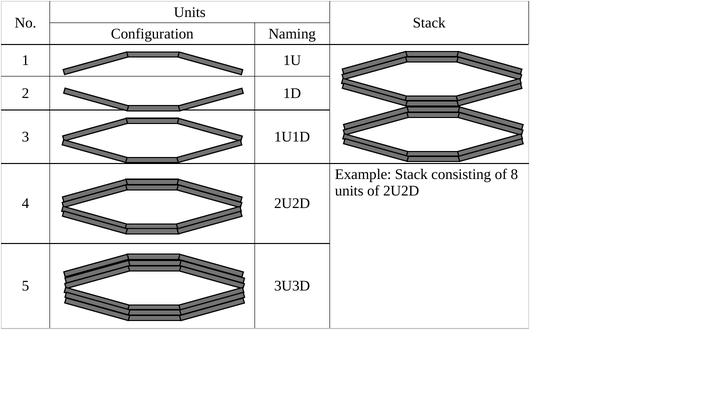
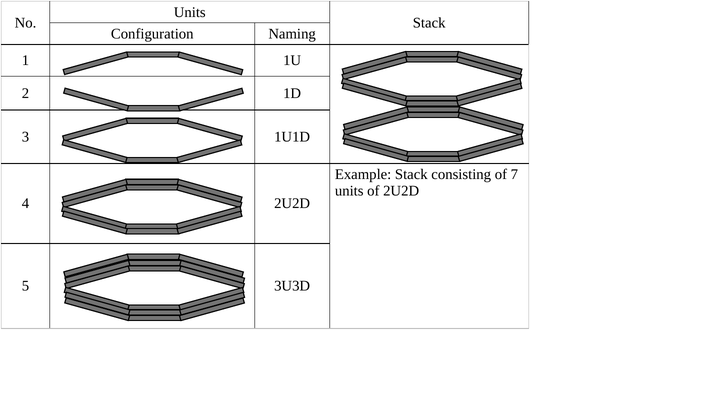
8: 8 -> 7
